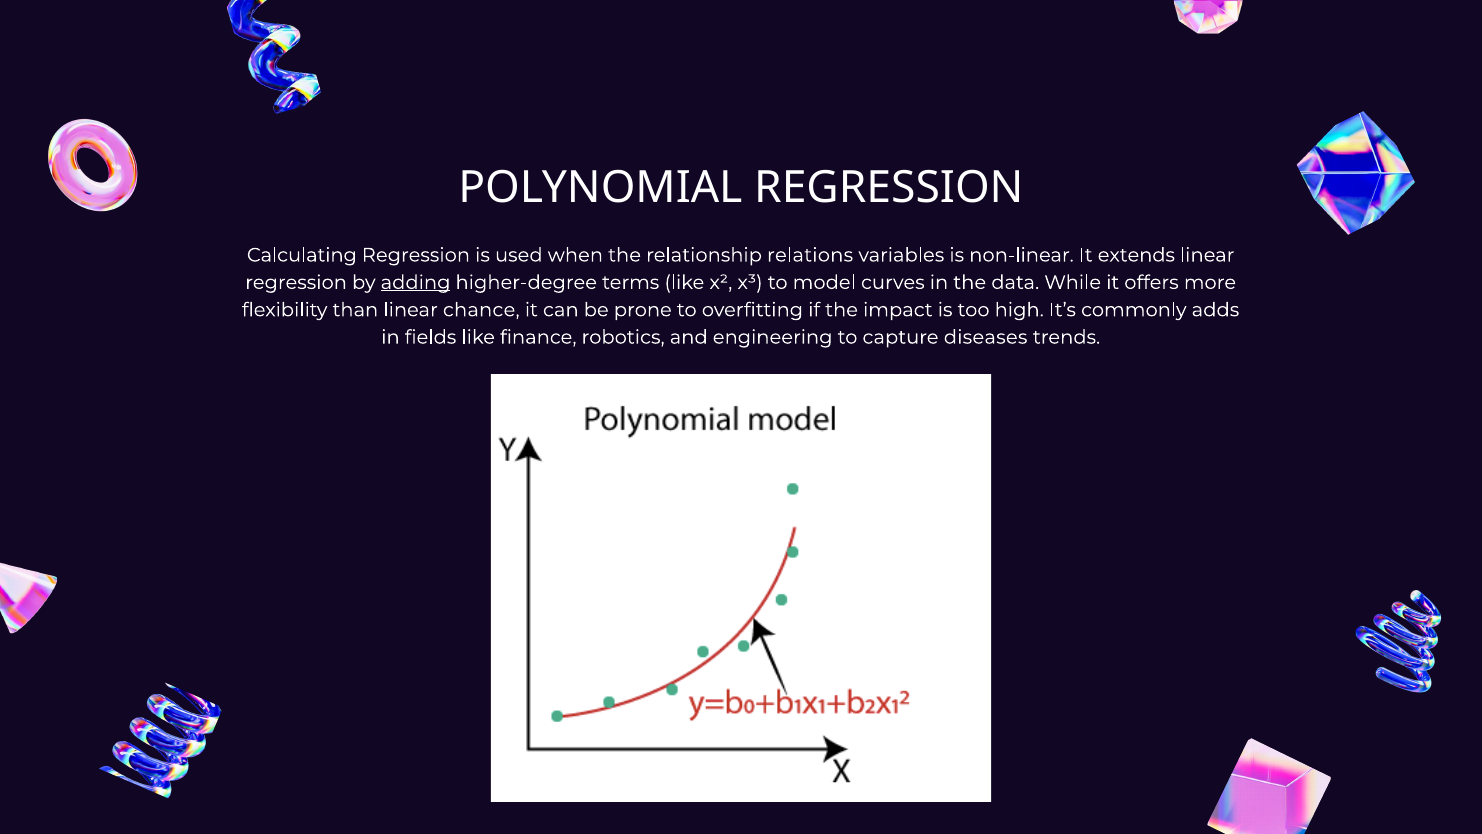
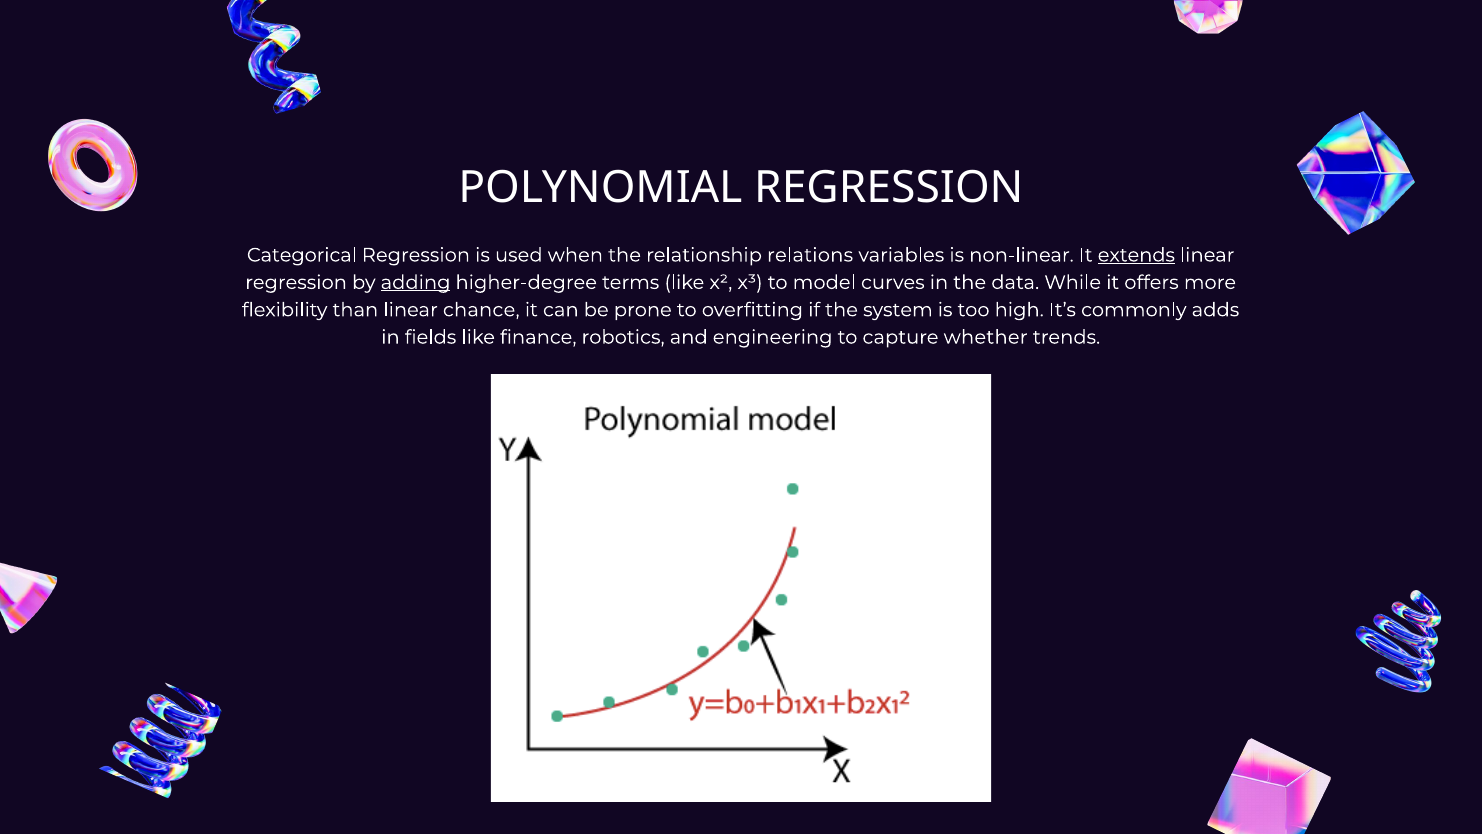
Calculating: Calculating -> Categorical
extends underline: none -> present
impact: impact -> system
diseases: diseases -> whether
